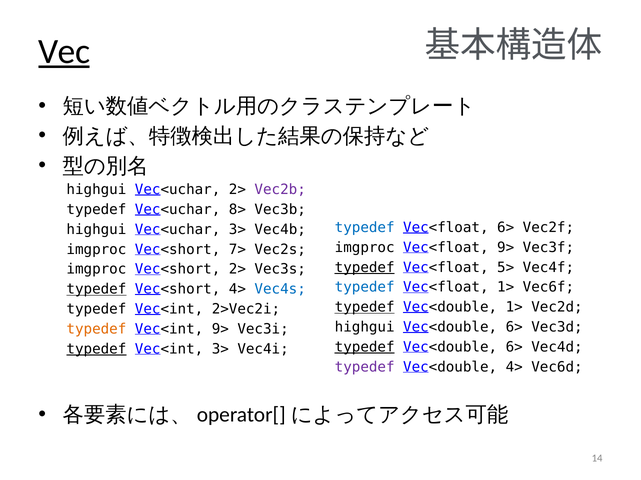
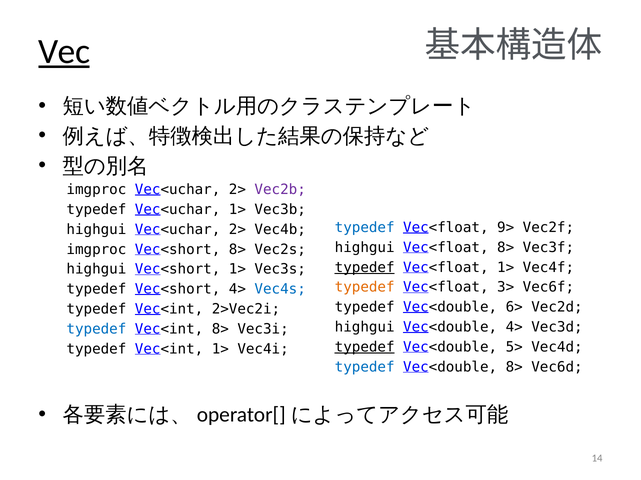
highgui at (96, 190): highgui -> imgproc
Vec<uchar 8>: 8> -> 1>
Vec<float 6>: 6> -> 9>
3> at (237, 230): 3> -> 2>
imgproc at (365, 248): imgproc -> highgui
Vec<float 9>: 9> -> 8>
Vec<short 7>: 7> -> 8>
Vec<float 5>: 5> -> 1>
imgproc at (96, 270): imgproc -> highgui
Vec<short 2>: 2> -> 1>
typedef at (365, 288) colour: blue -> orange
Vec<float 1>: 1> -> 3>
typedef at (96, 290) underline: present -> none
typedef at (365, 308) underline: present -> none
Vec<double 1>: 1> -> 6>
6> at (514, 328): 6> -> 4>
typedef at (96, 330) colour: orange -> blue
Vec<int 9>: 9> -> 8>
6> at (514, 347): 6> -> 5>
typedef at (96, 349) underline: present -> none
Vec<int 3>: 3> -> 1>
typedef at (365, 367) colour: purple -> blue
Vec<double 4>: 4> -> 8>
